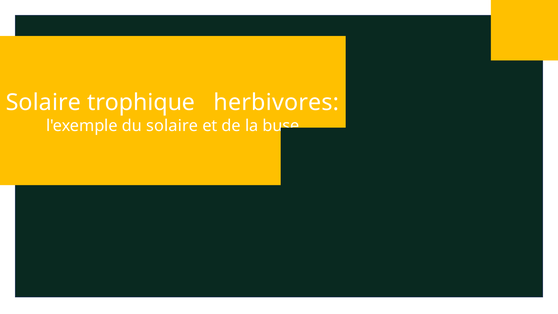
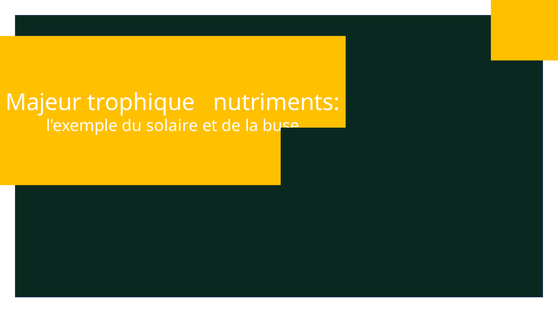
Solaire at (43, 102): Solaire -> Majeur
herbivores: herbivores -> nutriments
